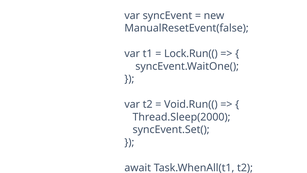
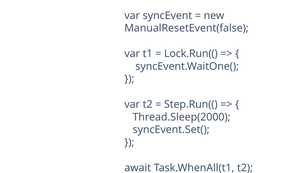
Void.Run((: Void.Run(( -> Step.Run((
